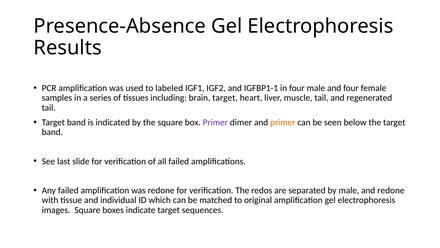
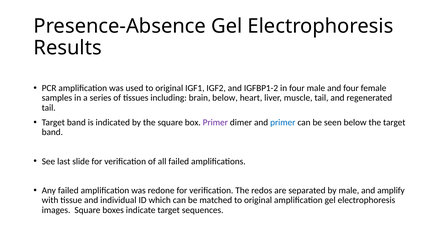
used to labeled: labeled -> original
IGFBP1-1: IGFBP1-1 -> IGFBP1-2
brain target: target -> below
primer at (283, 122) colour: orange -> blue
and redone: redone -> amplify
